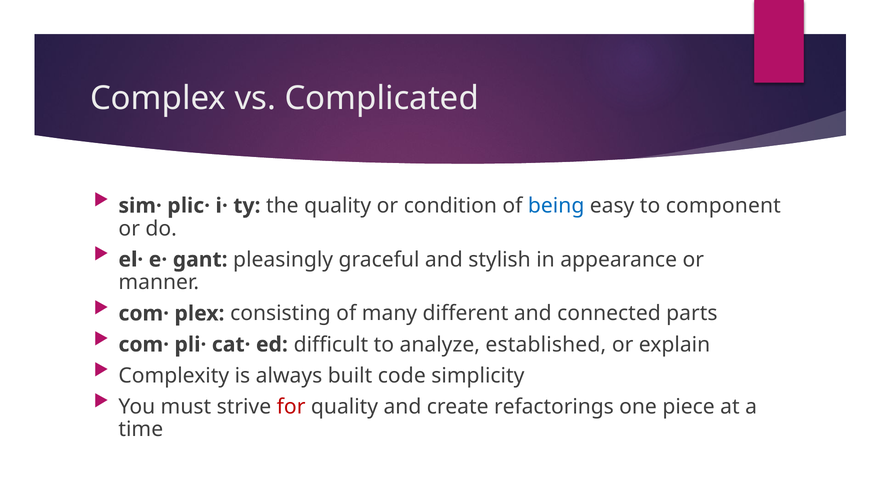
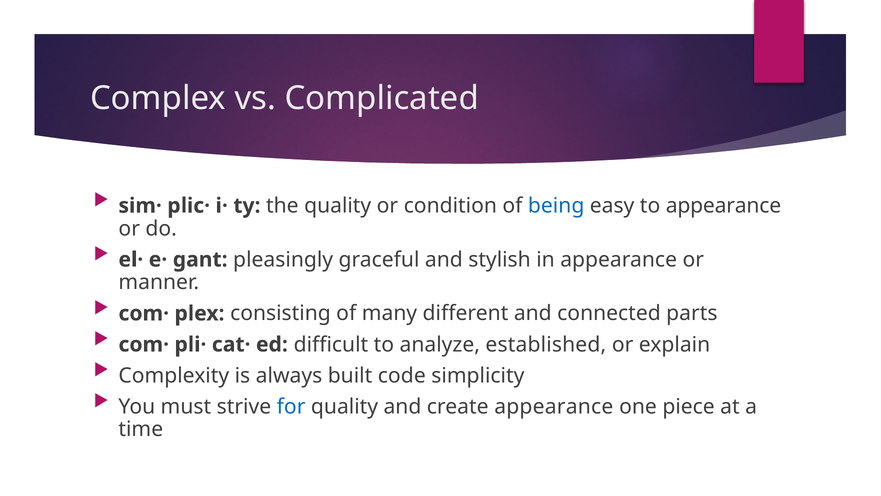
to component: component -> appearance
for colour: red -> blue
create refactorings: refactorings -> appearance
